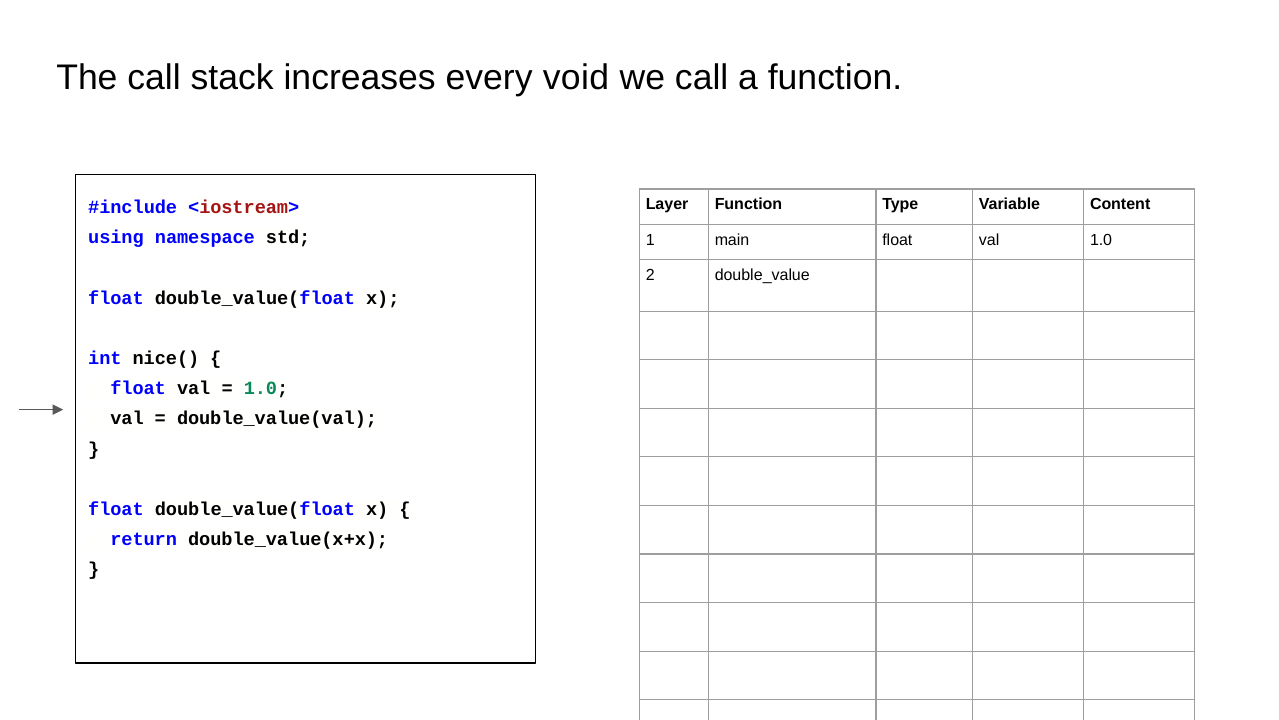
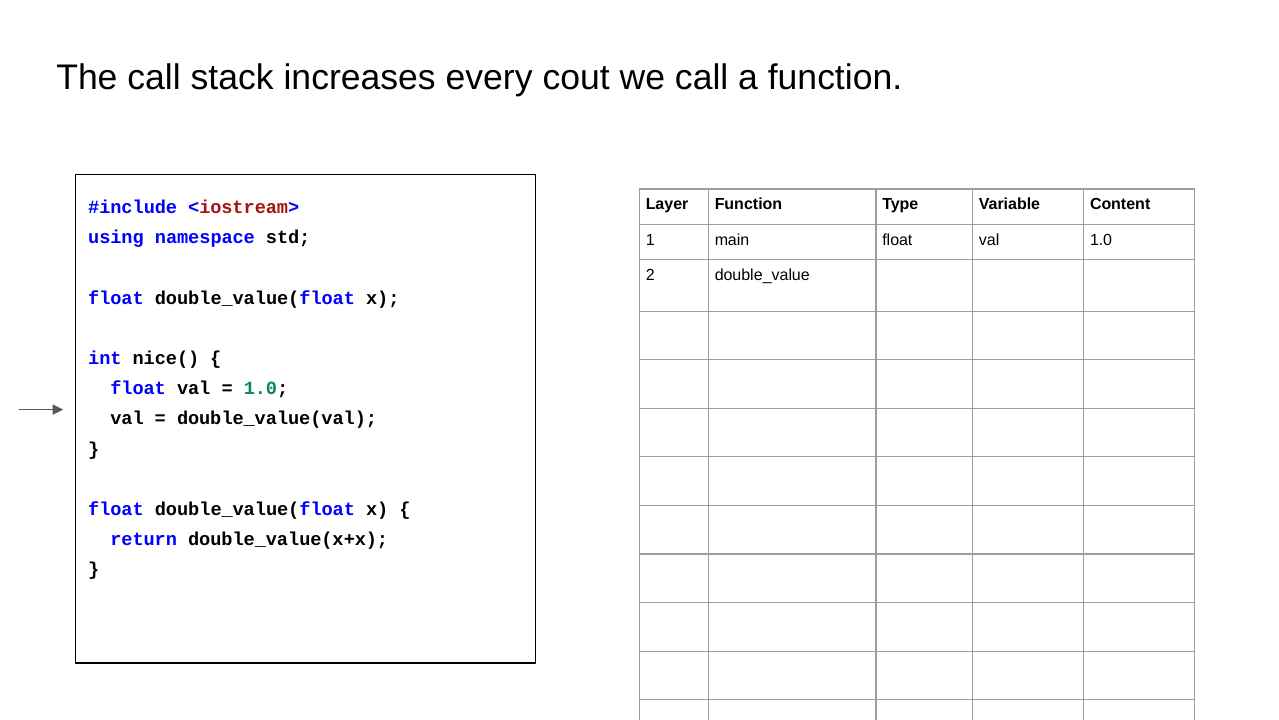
void: void -> cout
